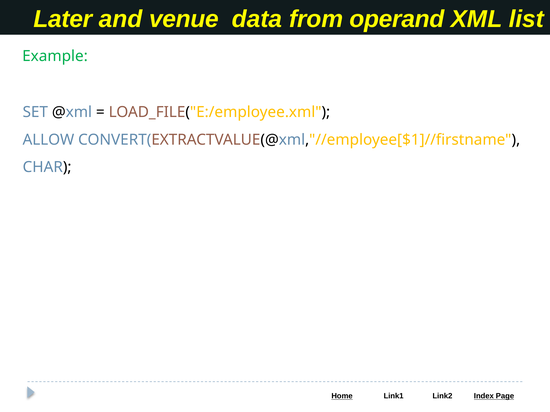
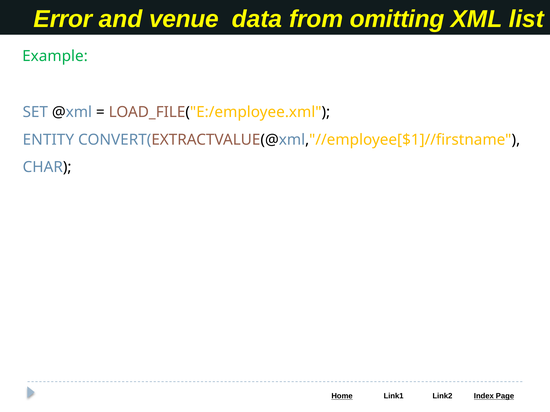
Later: Later -> Error
operand: operand -> omitting
ALLOW: ALLOW -> ENTITY
